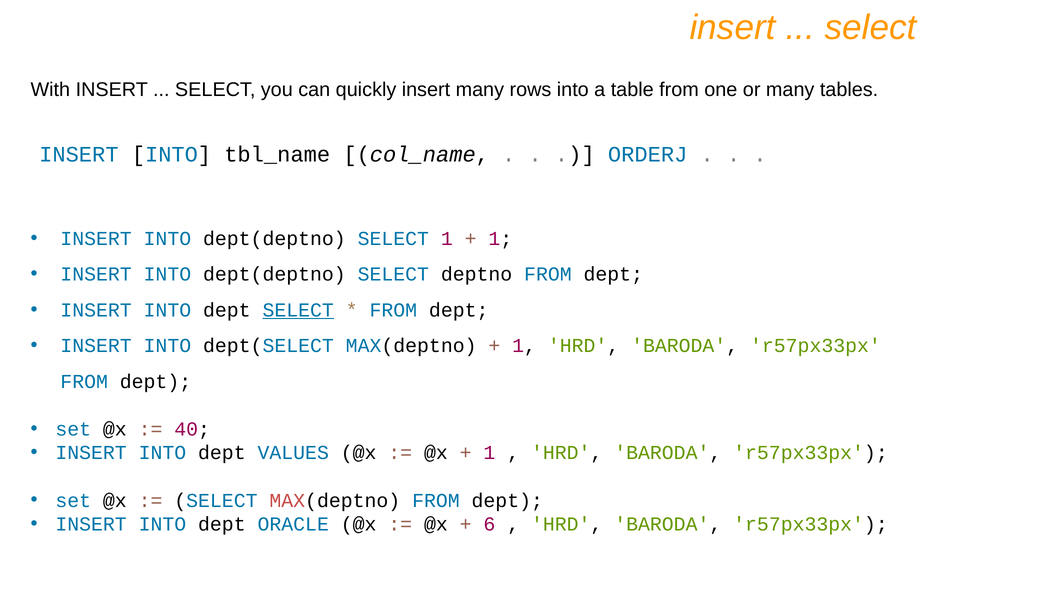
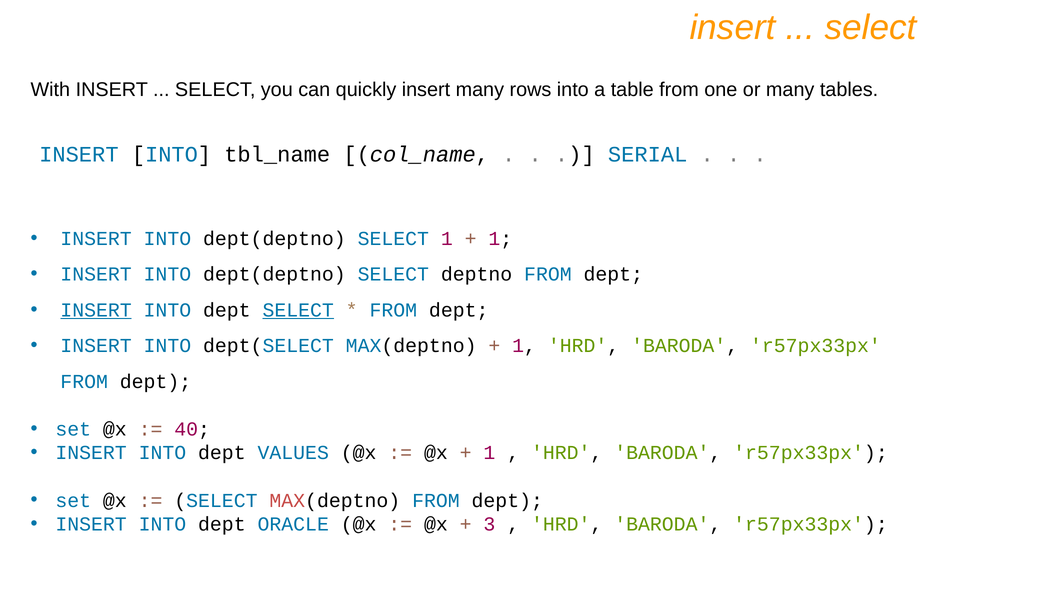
ORDERJ: ORDERJ -> SERIAL
INSERT at (96, 310) underline: none -> present
6: 6 -> 3
